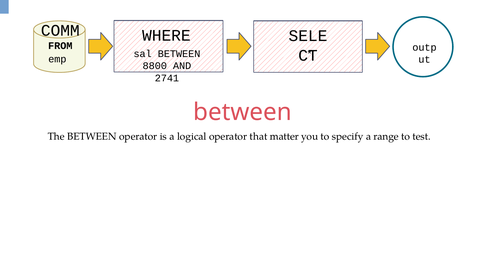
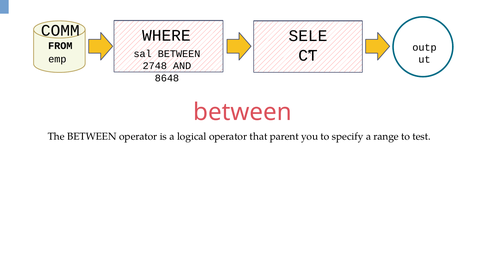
8800: 8800 -> 2748
2741: 2741 -> 8648
matter: matter -> parent
